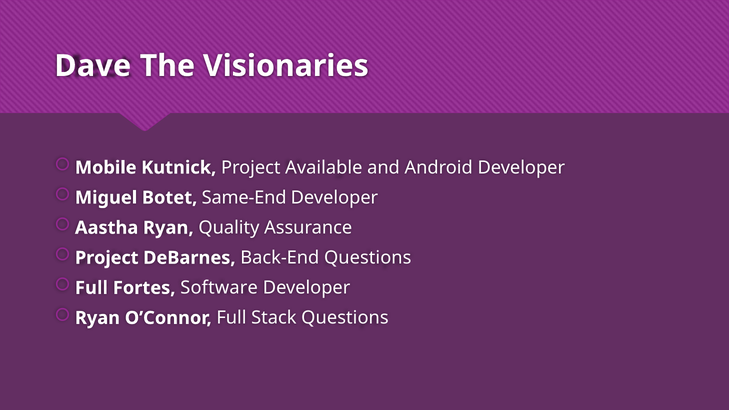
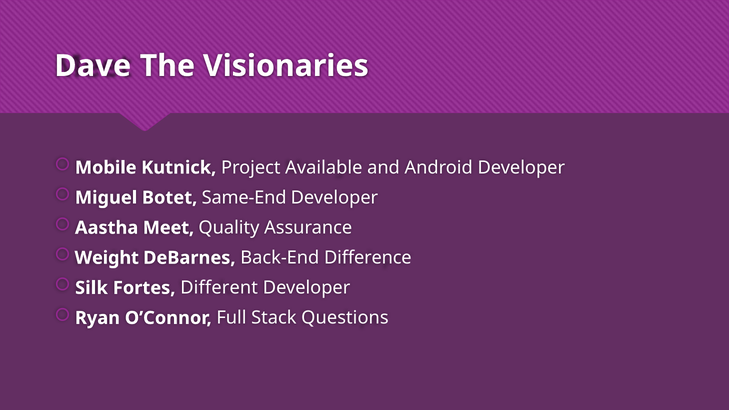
Aastha Ryan: Ryan -> Meet
Project at (107, 258): Project -> Weight
Back-End Questions: Questions -> Difference
Full at (91, 288): Full -> Silk
Software: Software -> Different
